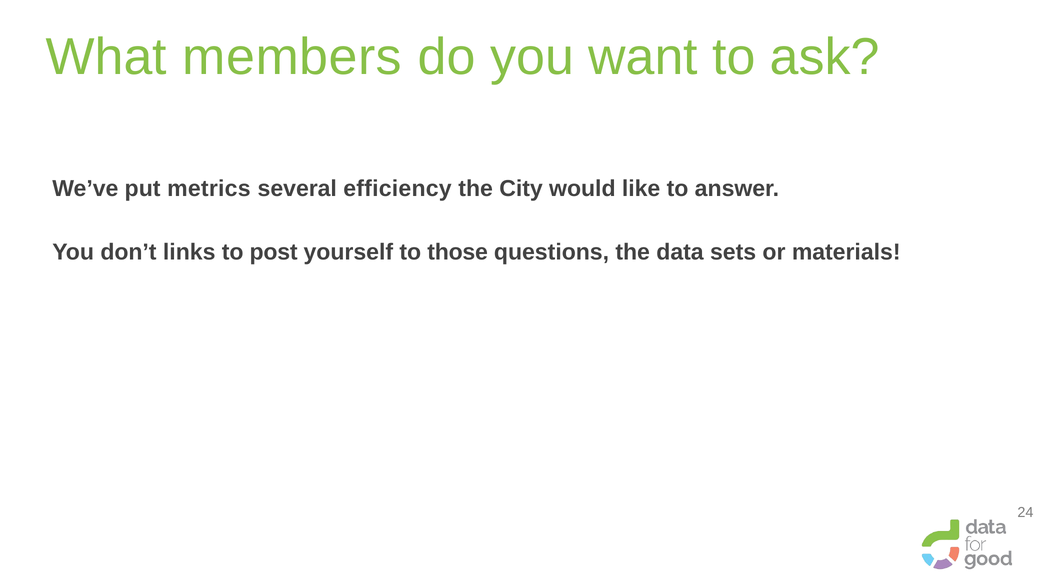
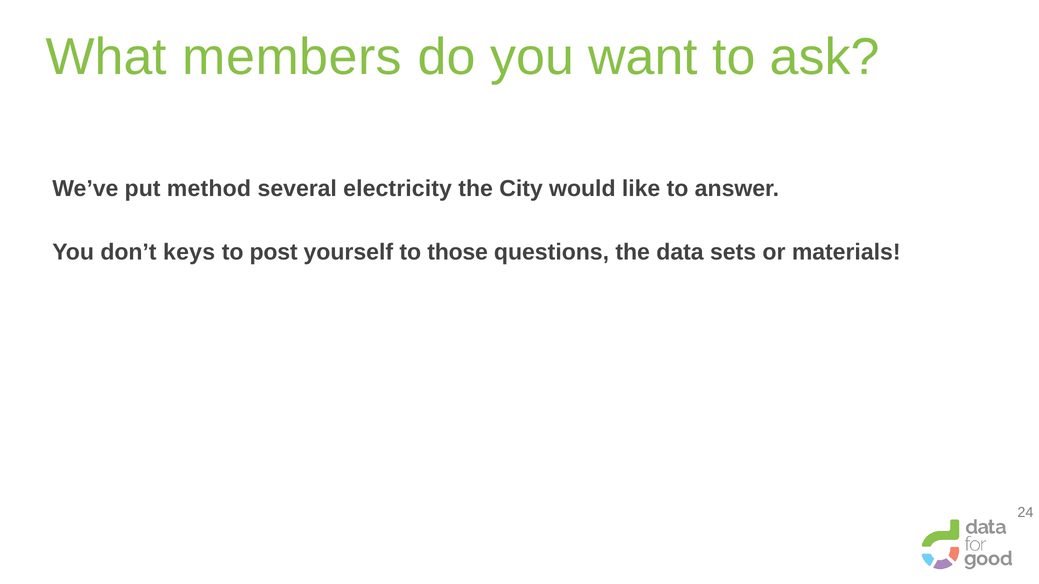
metrics: metrics -> method
efficiency: efficiency -> electricity
links: links -> keys
